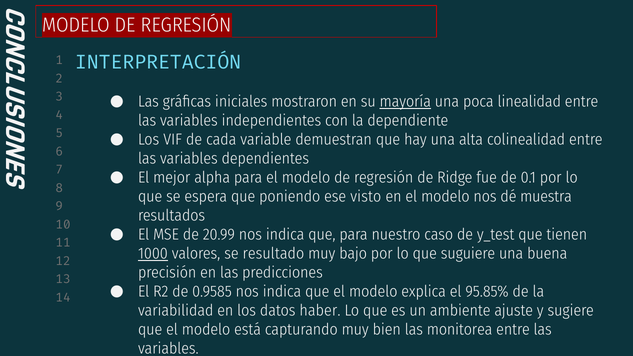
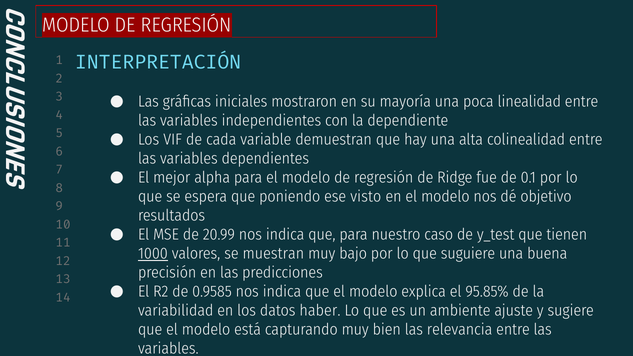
mayoría underline: present -> none
muestra: muestra -> objetivo
resultado: resultado -> muestran
monitorea: monitorea -> relevancia
